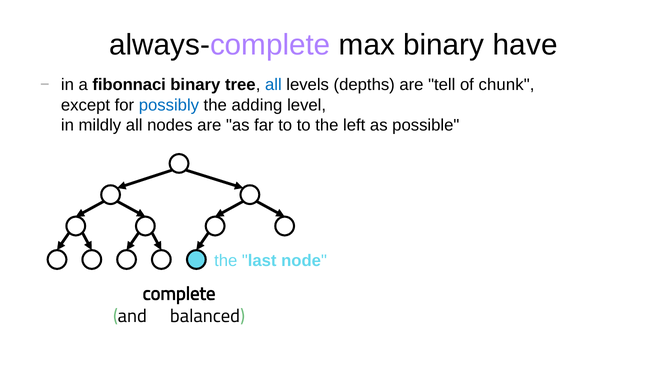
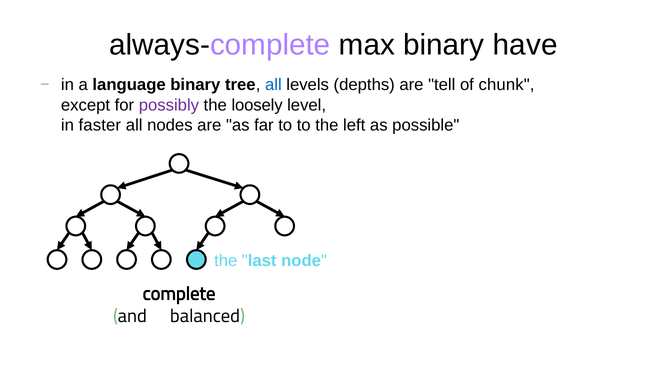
fibonnaci: fibonnaci -> language
possibly colour: blue -> purple
adding: adding -> loosely
mildly: mildly -> faster
